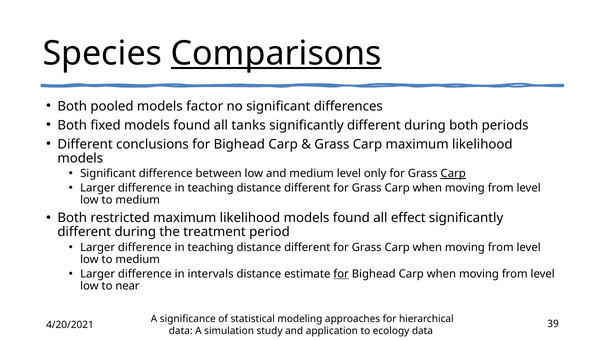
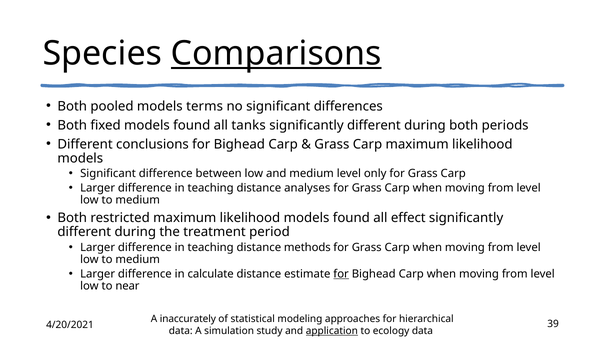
factor: factor -> terms
Carp at (453, 174) underline: present -> none
different at (307, 188): different -> analyses
different at (307, 248): different -> methods
intervals: intervals -> calculate
significance: significance -> inaccurately
application underline: none -> present
